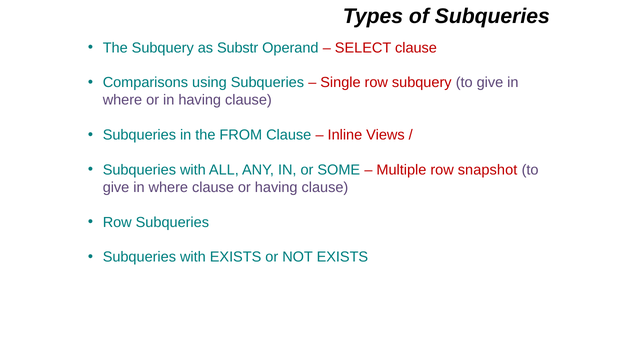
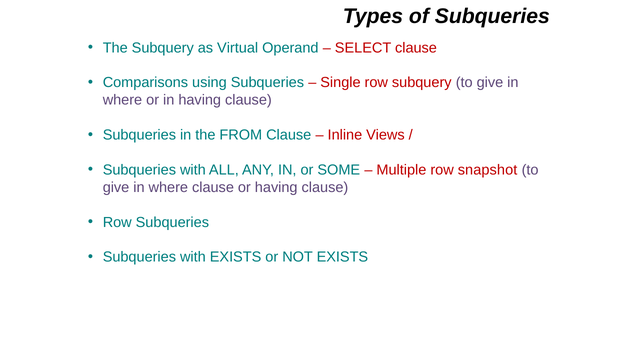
Substr: Substr -> Virtual
